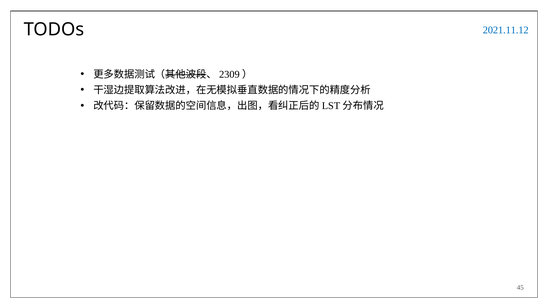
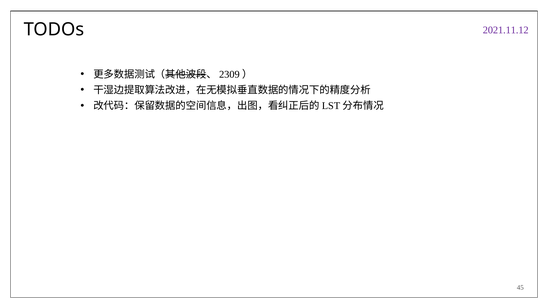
2021.11.12 colour: blue -> purple
